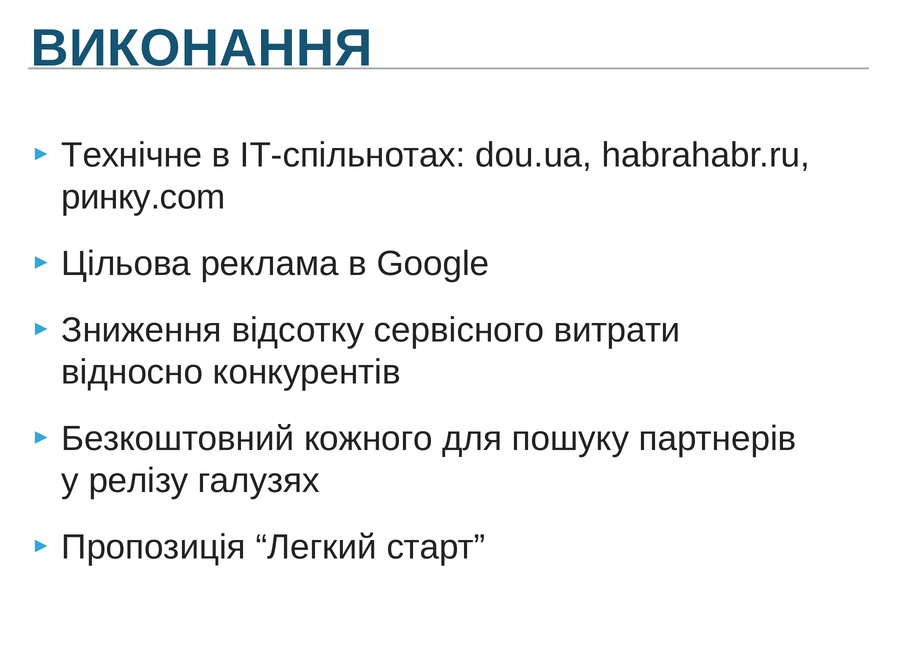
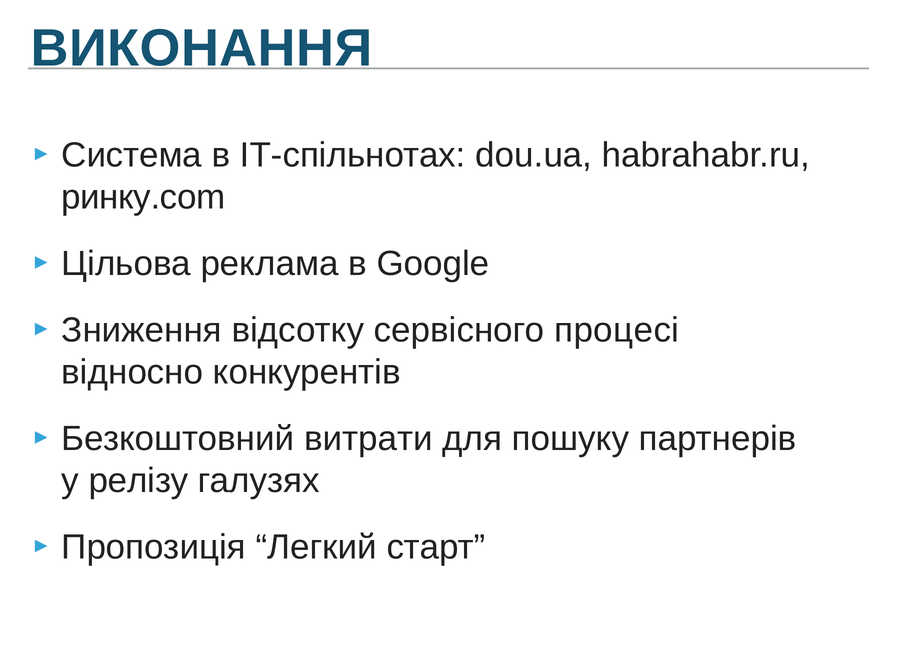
Технічне: Технічне -> Система
витрати: витрати -> процесі
кожного: кожного -> витрати
